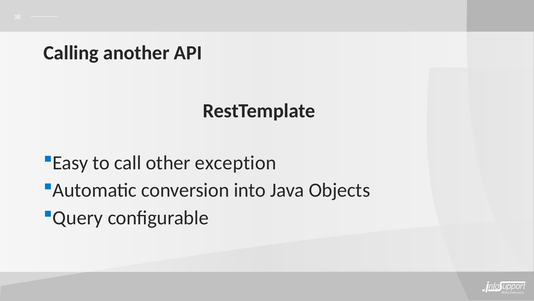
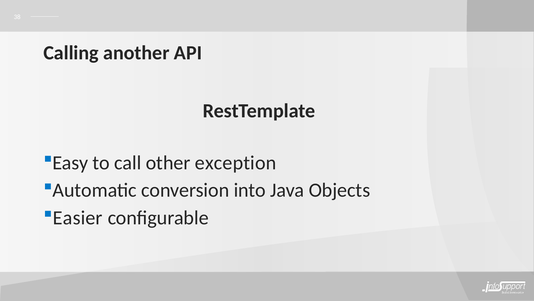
Query: Query -> Easier
